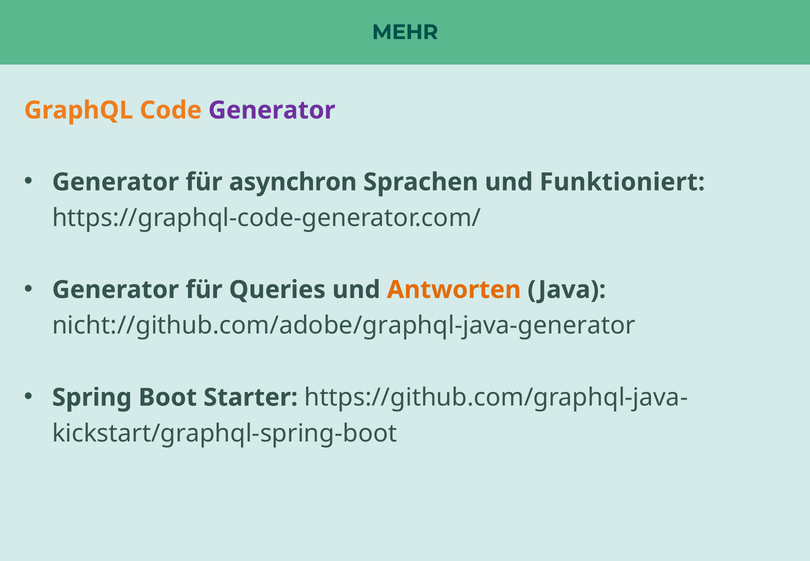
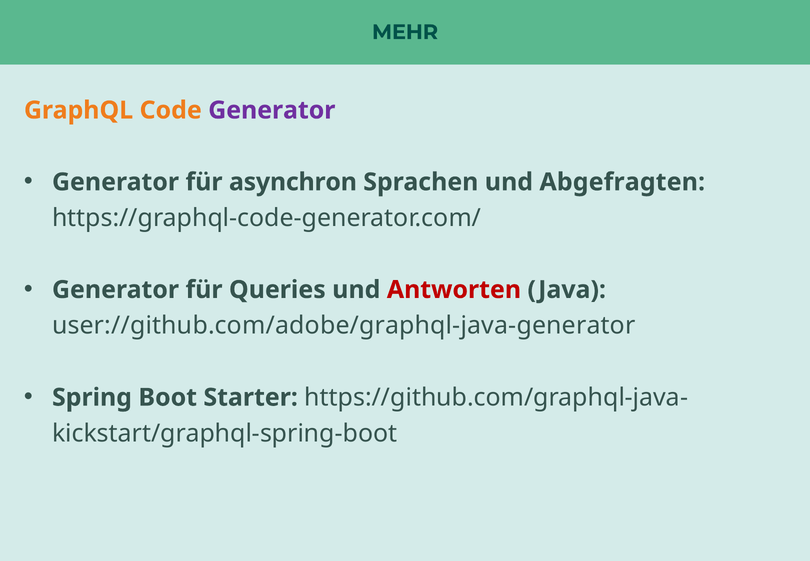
Funktioniert: Funktioniert -> Abgefragten
Antworten colour: orange -> red
nicht://github.com/adobe/graphql-java-generator: nicht://github.com/adobe/graphql-java-generator -> user://github.com/adobe/graphql-java-generator
